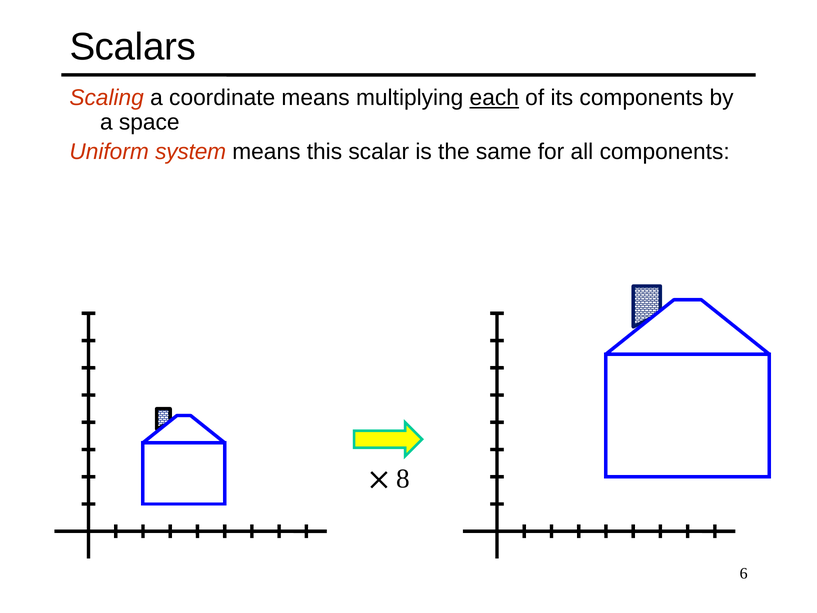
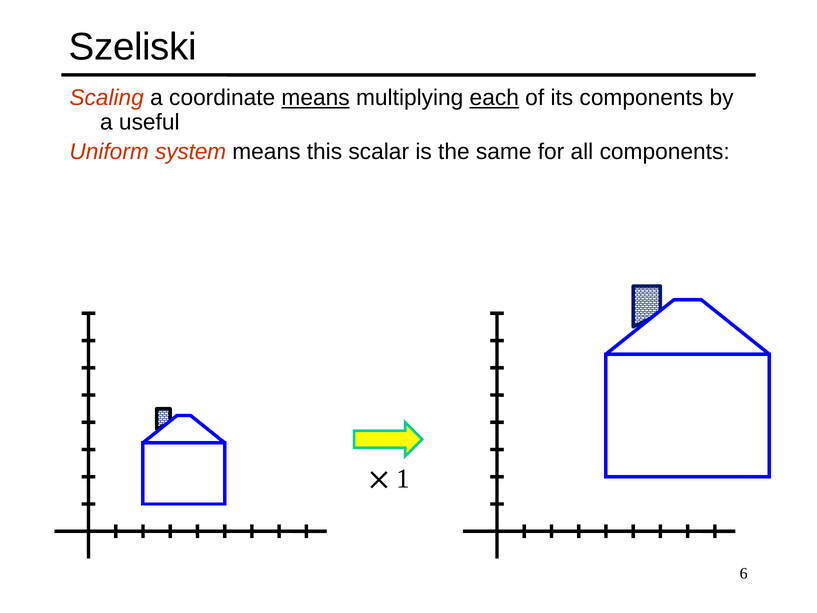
Scalars: Scalars -> Szeliski
means at (316, 98) underline: none -> present
space: space -> useful
8: 8 -> 1
